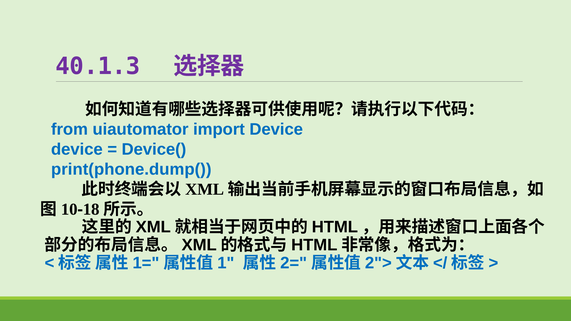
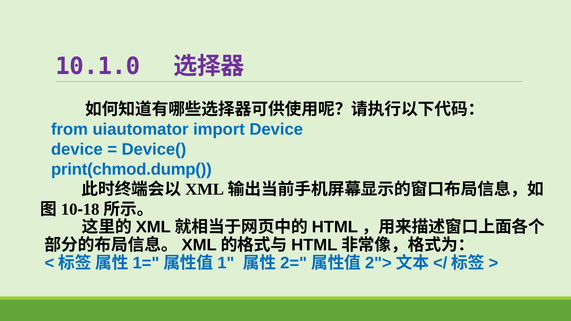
40.1.3: 40.1.3 -> 10.1.0
print(phone.dump(: print(phone.dump( -> print(chmod.dump(
